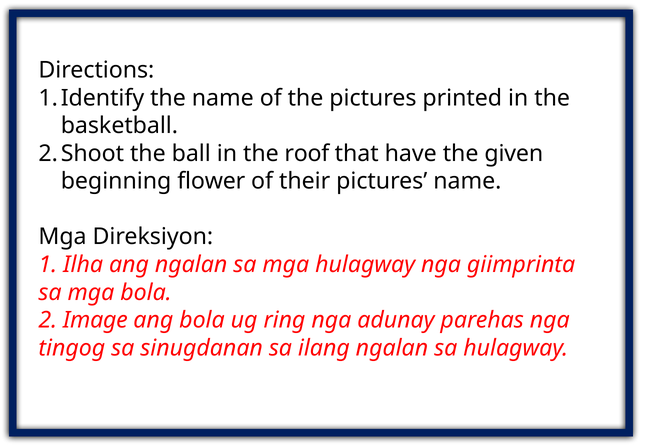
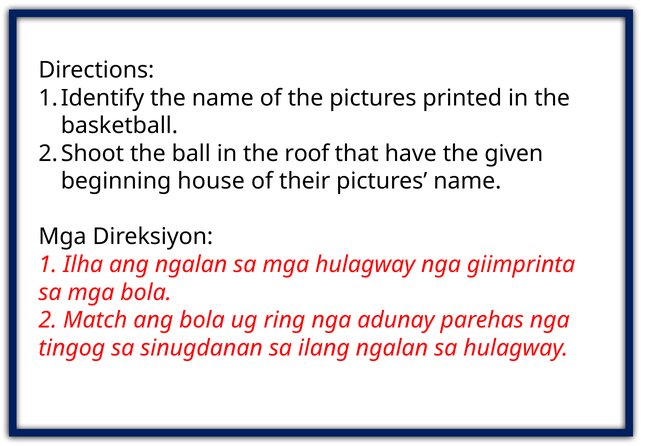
flower: flower -> house
Image: Image -> Match
